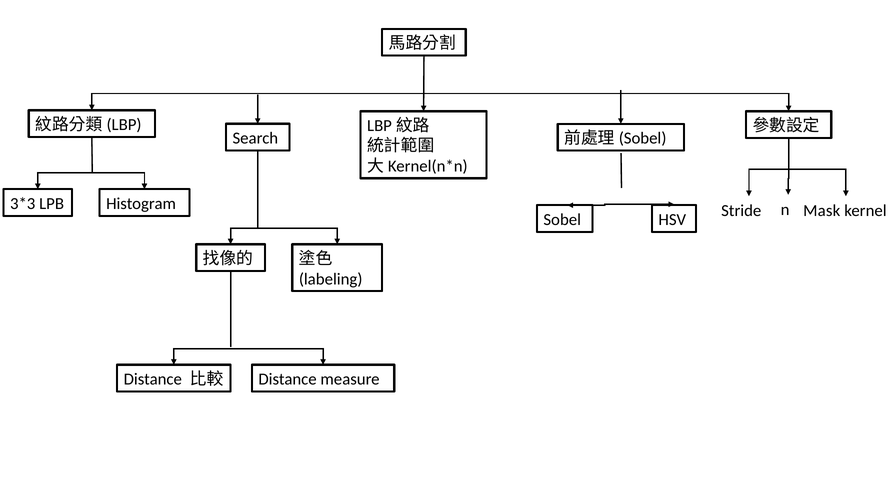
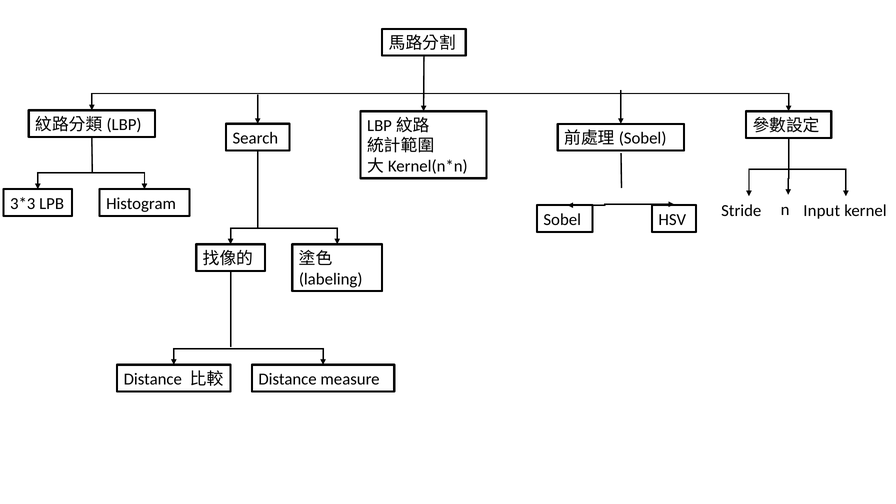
Mask: Mask -> Input
